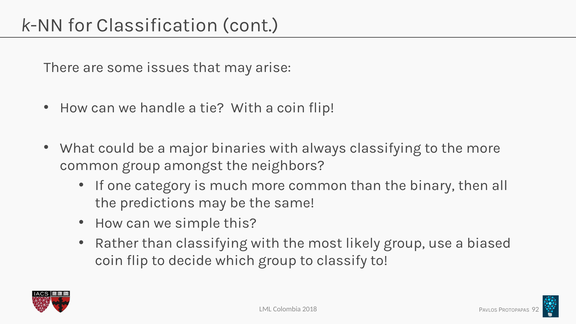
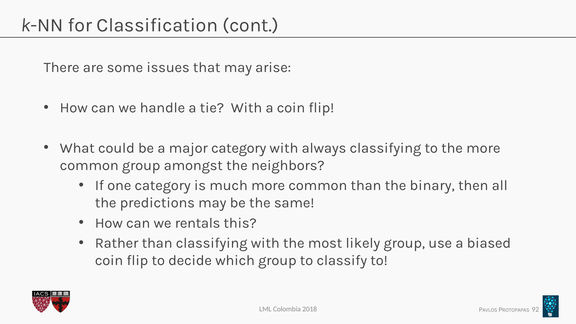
major binaries: binaries -> category
simple: simple -> rentals
